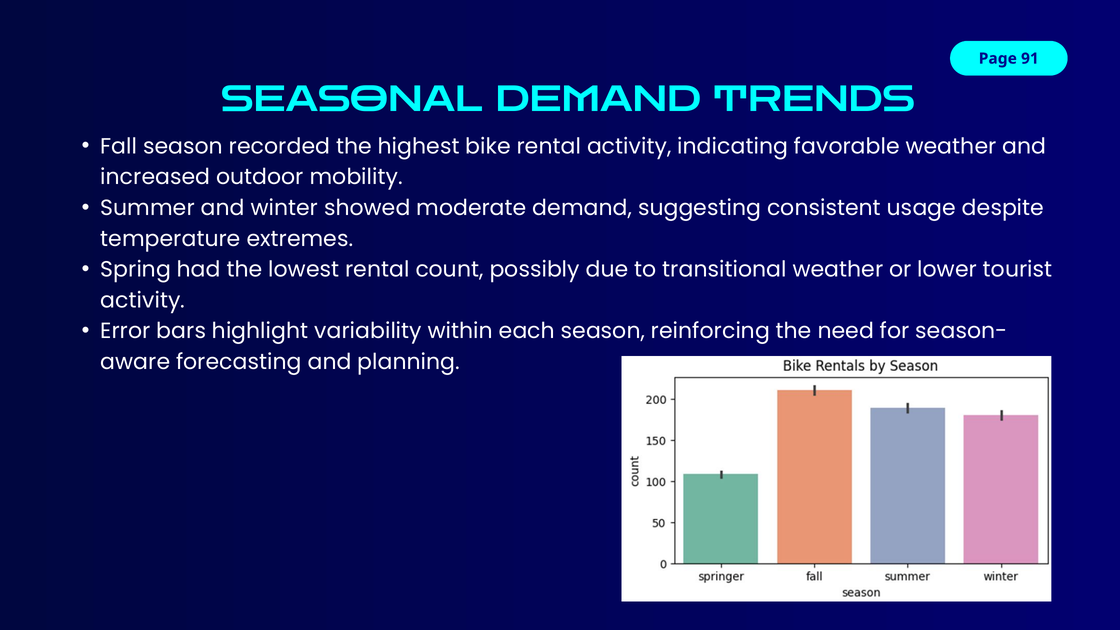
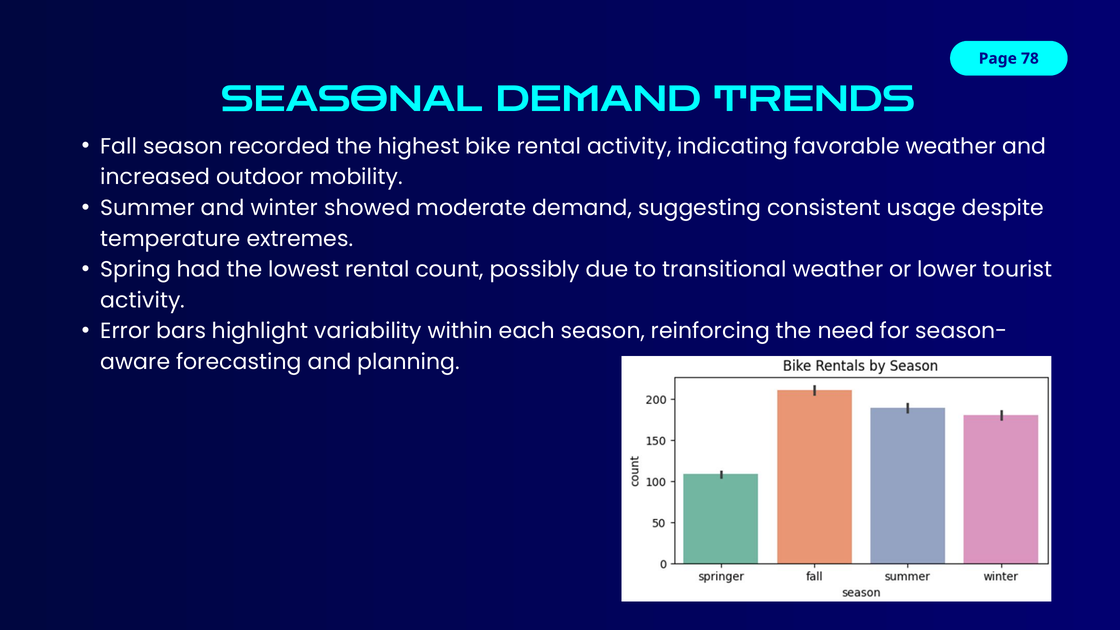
91: 91 -> 78
